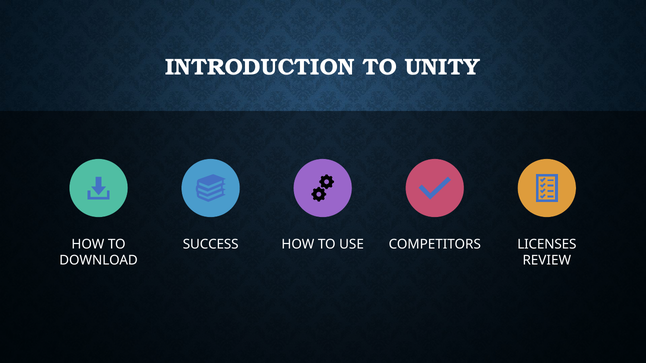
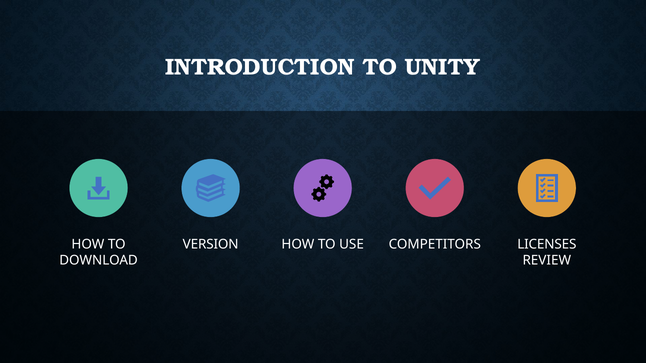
SUCCESS: SUCCESS -> VERSION
